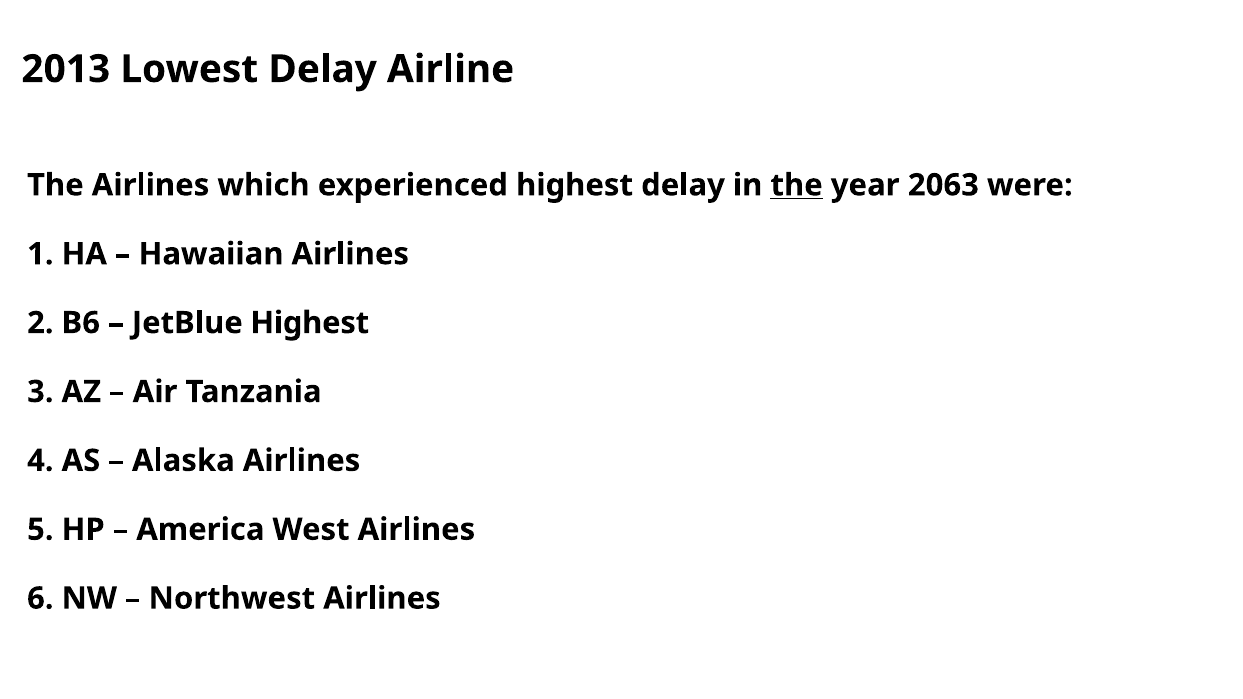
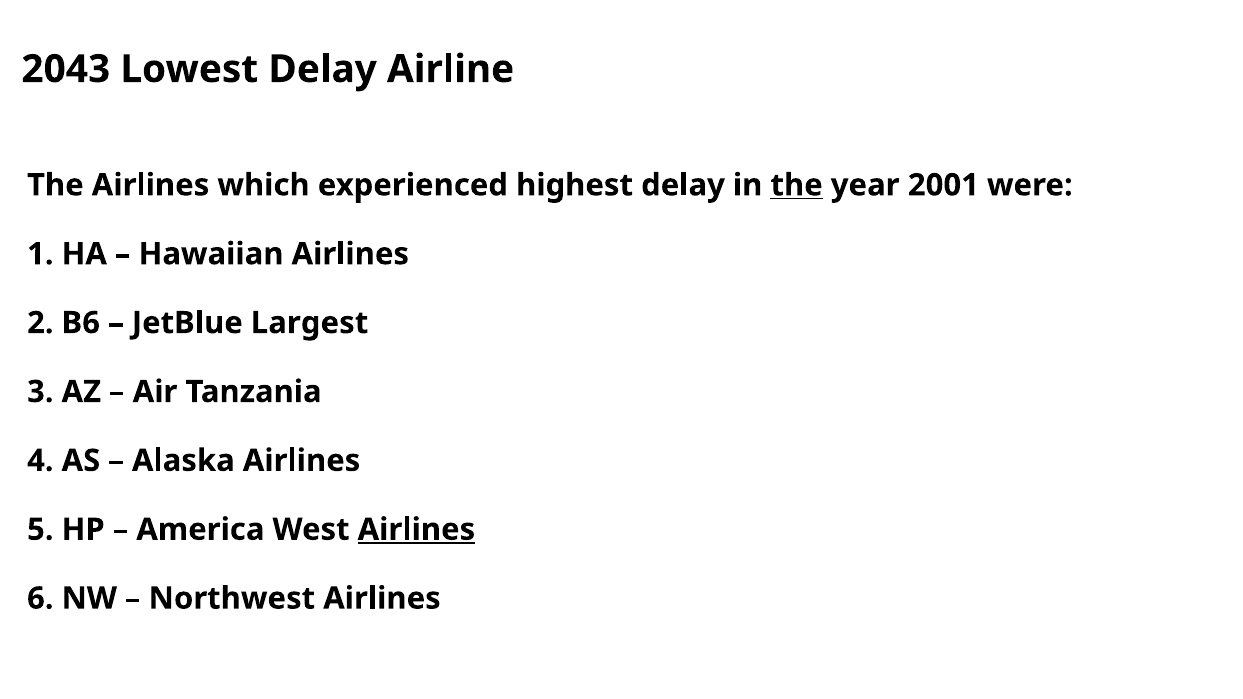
2013: 2013 -> 2043
2063: 2063 -> 2001
JetBlue Highest: Highest -> Largest
Airlines at (416, 530) underline: none -> present
